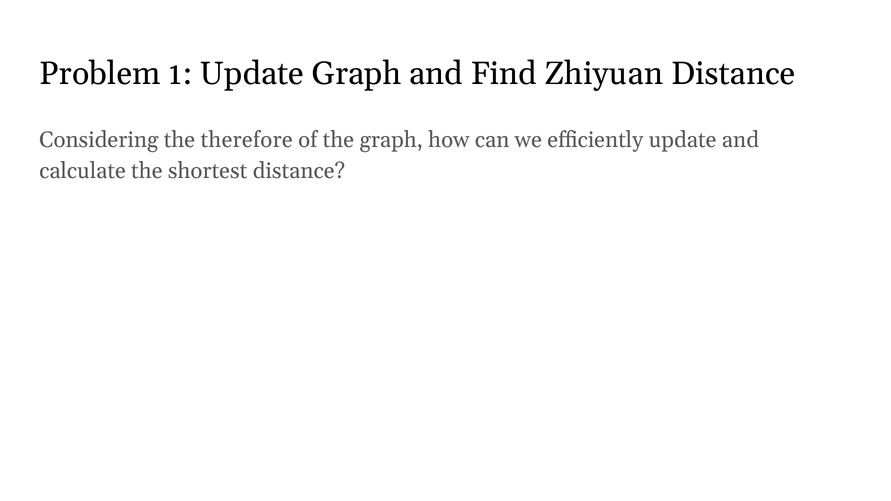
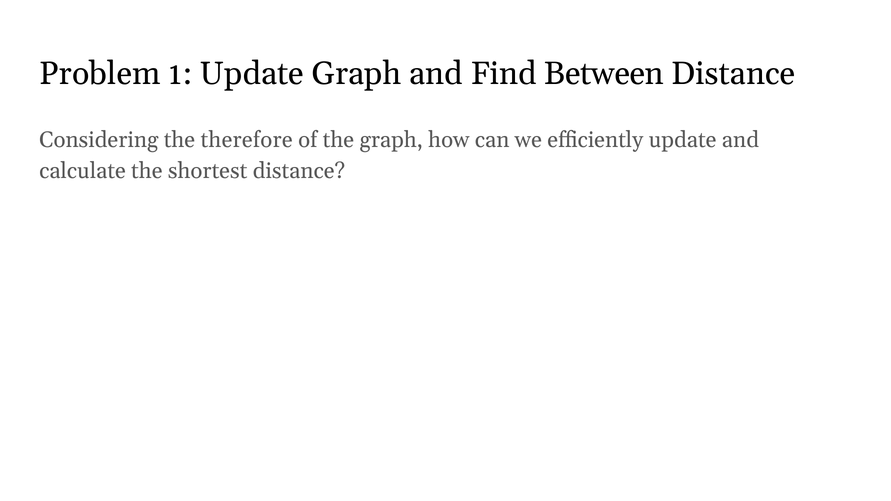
Zhiyuan: Zhiyuan -> Between
